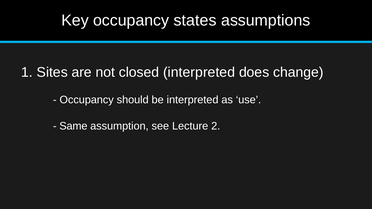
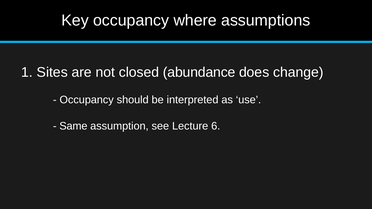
states: states -> where
closed interpreted: interpreted -> abundance
2: 2 -> 6
